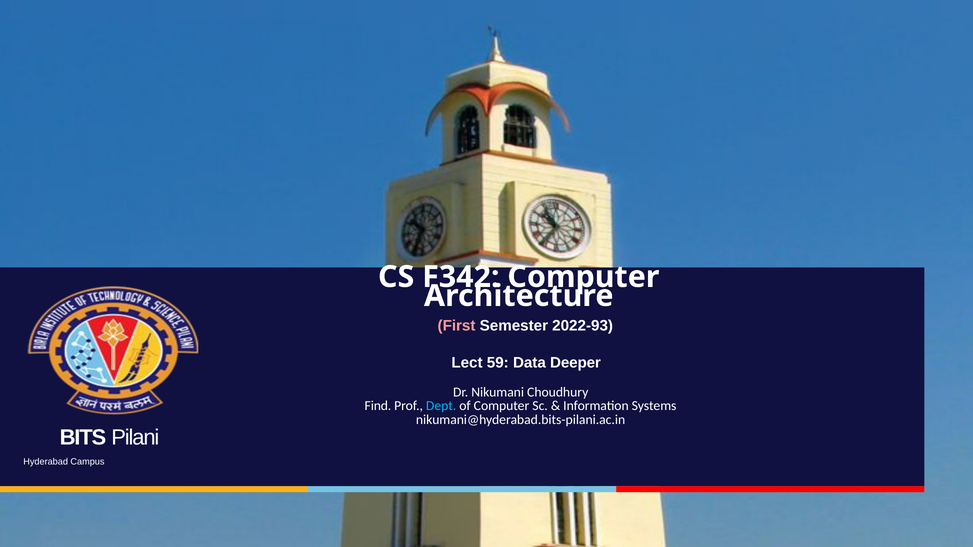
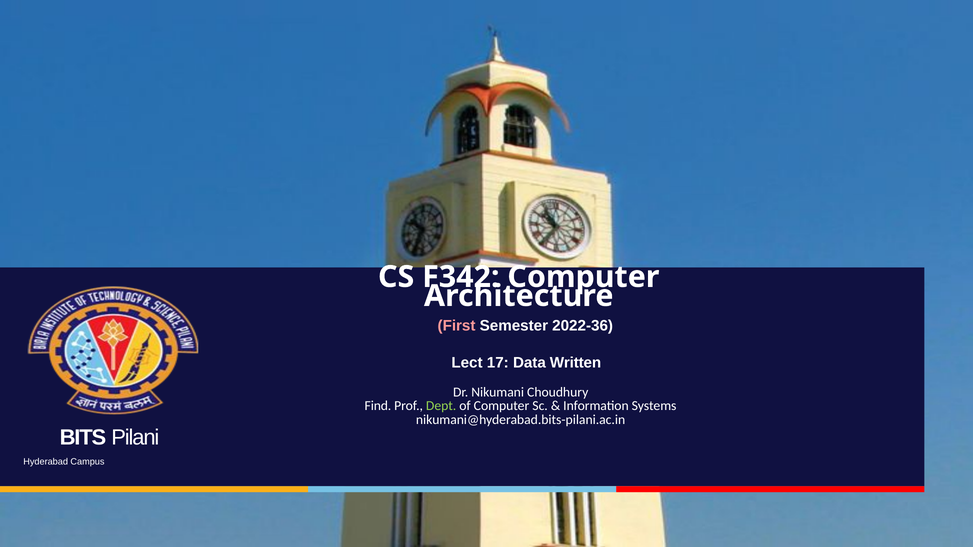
2022-93: 2022-93 -> 2022-36
59: 59 -> 17
Deeper: Deeper -> Written
Dept colour: light blue -> light green
